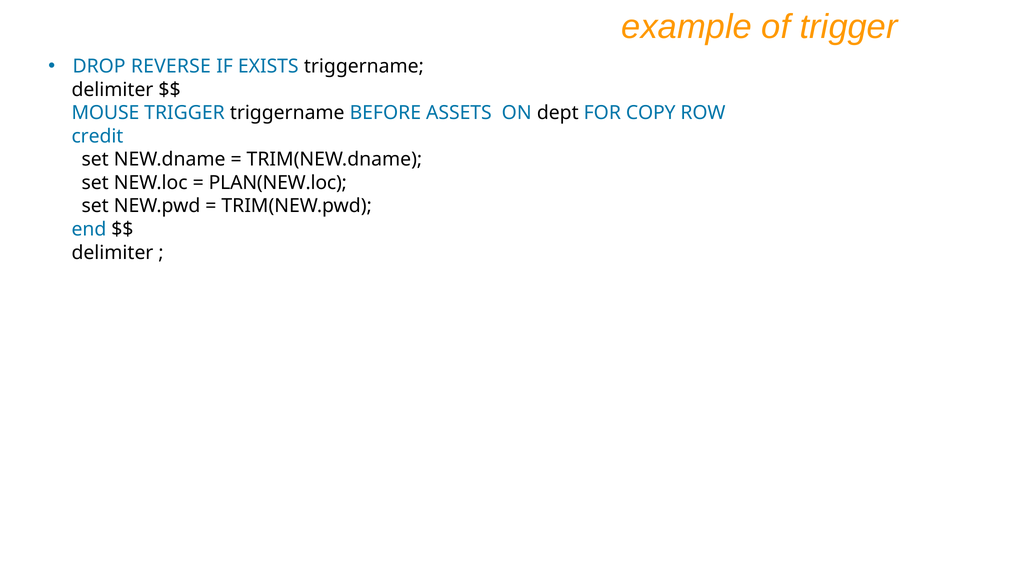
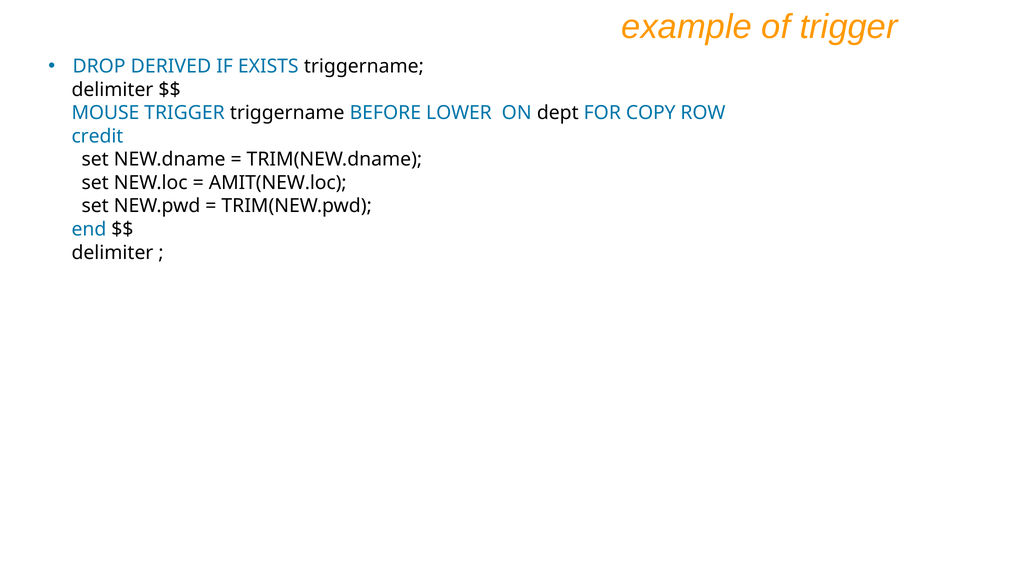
REVERSE: REVERSE -> DERIVED
ASSETS: ASSETS -> LOWER
PLAN(NEW.loc: PLAN(NEW.loc -> AMIT(NEW.loc
